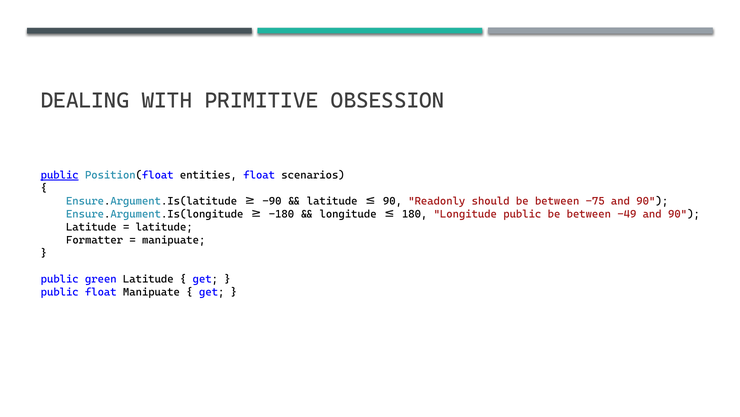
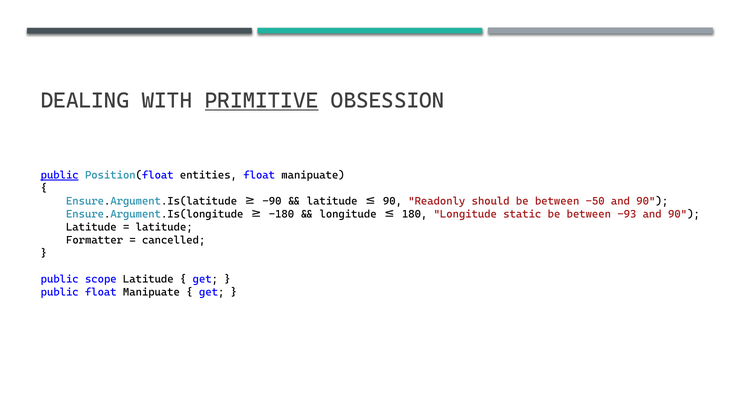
PRIMITIVE underline: none -> present
scenarios at (313, 175): scenarios -> manipuate
-75: -75 -> -50
Longitude public: public -> static
-49: -49 -> -93
manipuate at (174, 240): manipuate -> cancelled
green: green -> scope
